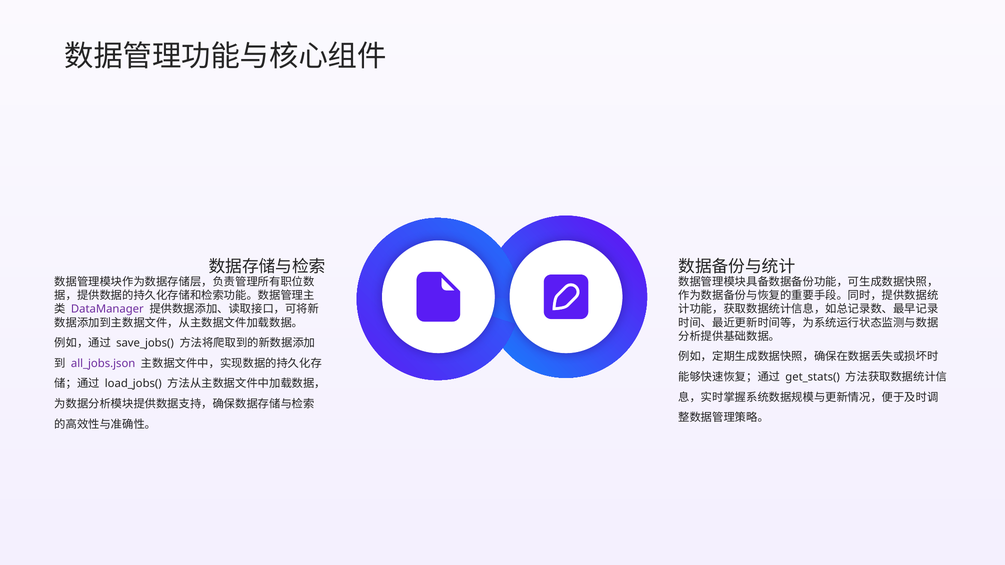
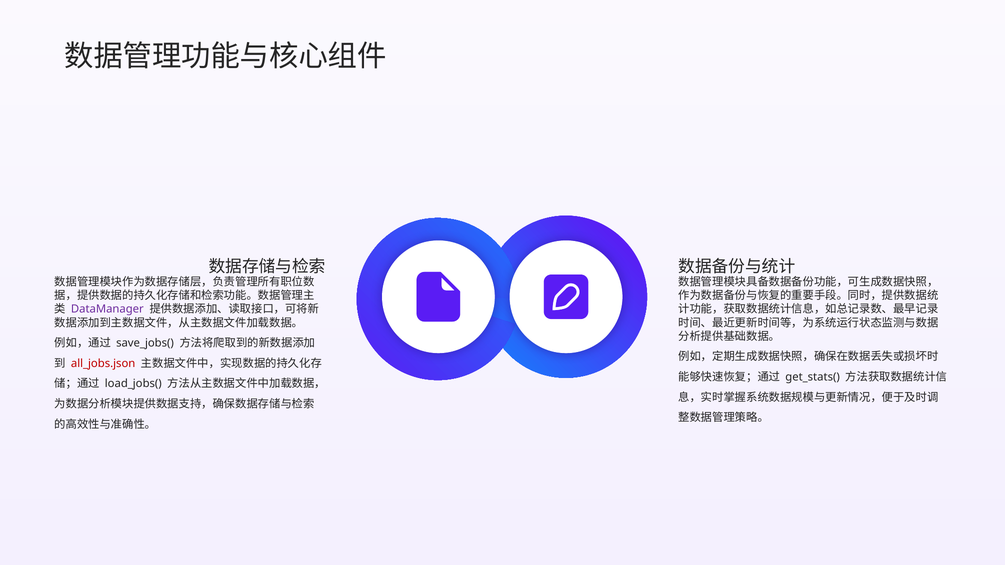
all_jobs.json colour: purple -> red
